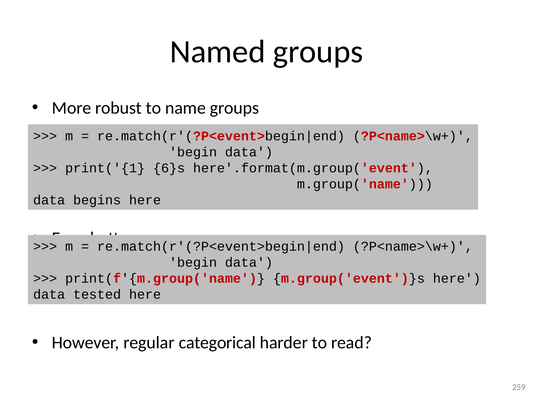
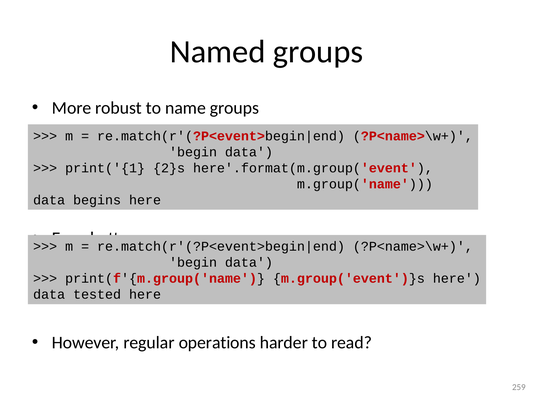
6}s: 6}s -> 2}s
categorical: categorical -> operations
